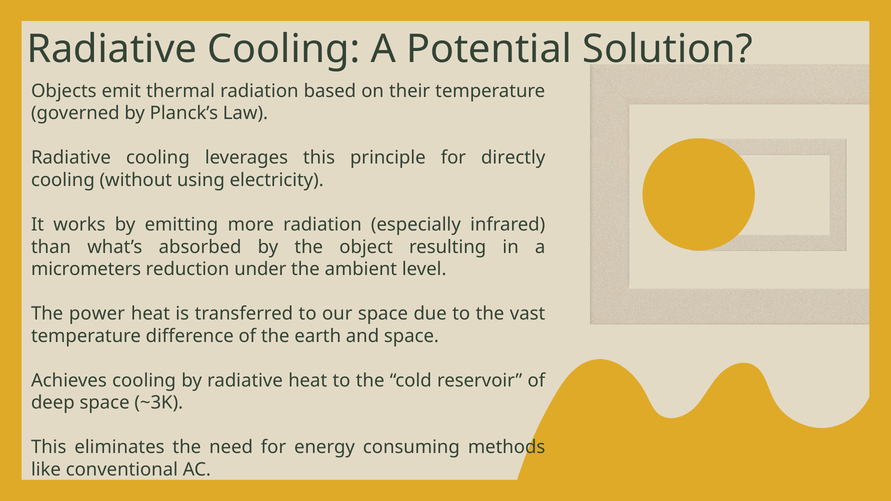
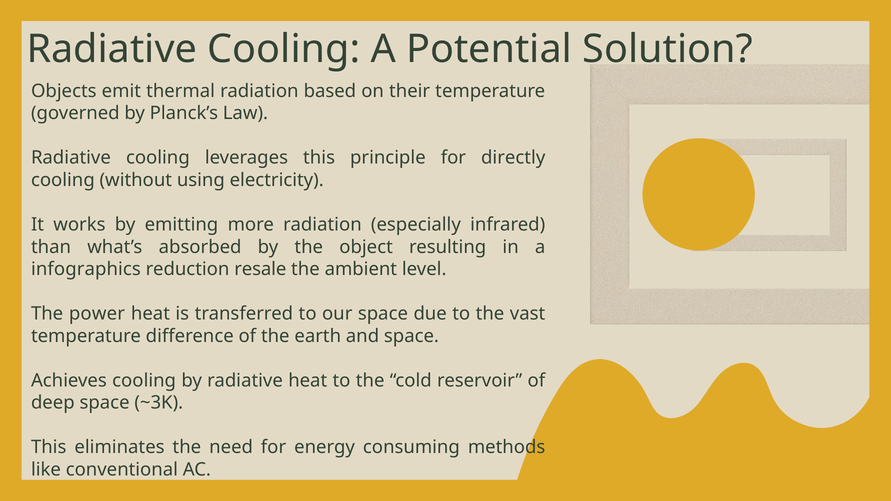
micrometers: micrometers -> infographics
under: under -> resale
